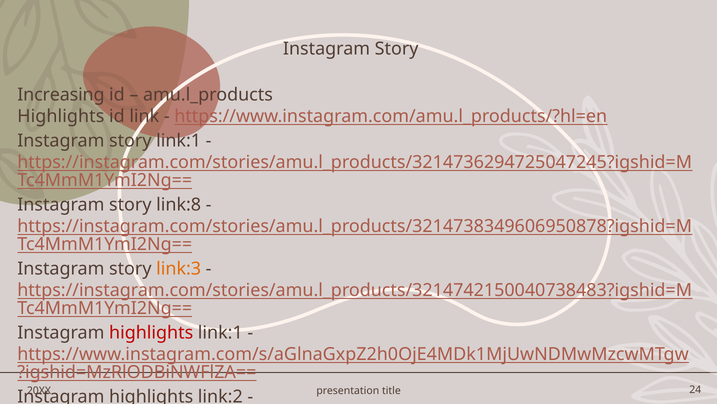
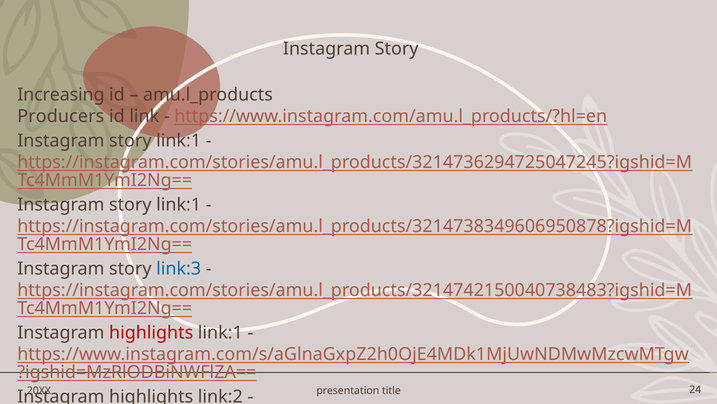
Highlights at (61, 116): Highlights -> Producers
link:8 at (179, 204): link:8 -> link:1
link:3 colour: orange -> blue
